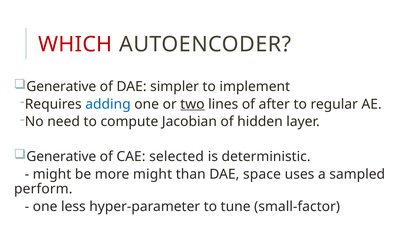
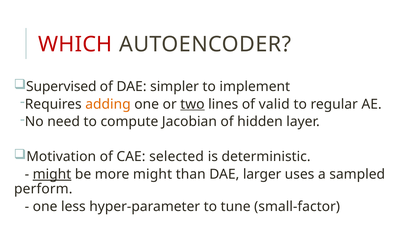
Generative at (61, 87): Generative -> Supervised
adding colour: blue -> orange
after: after -> valid
Generative at (61, 157): Generative -> Motivation
might at (52, 174) underline: none -> present
space: space -> larger
